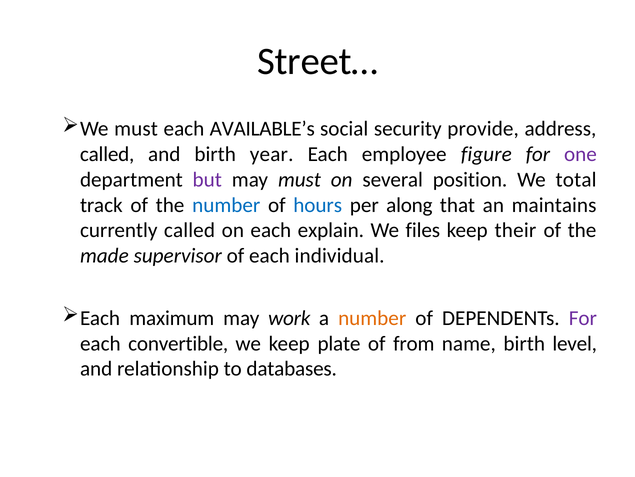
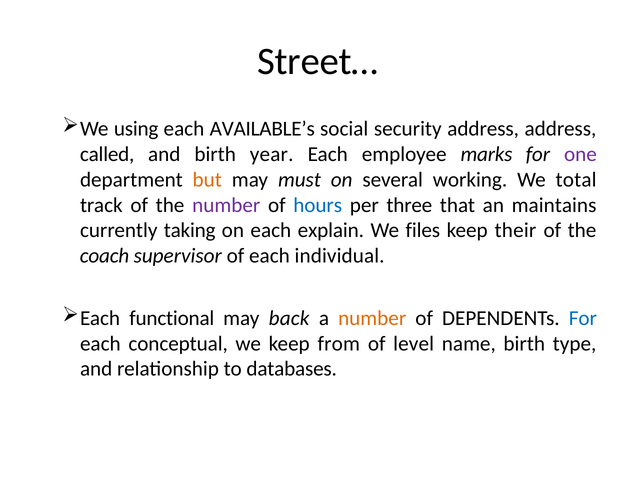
We must: must -> using
security provide: provide -> address
figure: figure -> marks
but colour: purple -> orange
position: position -> working
number at (226, 205) colour: blue -> purple
along: along -> three
currently called: called -> taking
made: made -> coach
maximum: maximum -> functional
work: work -> back
For at (583, 318) colour: purple -> blue
convertible: convertible -> conceptual
plate: plate -> from
from: from -> level
level: level -> type
